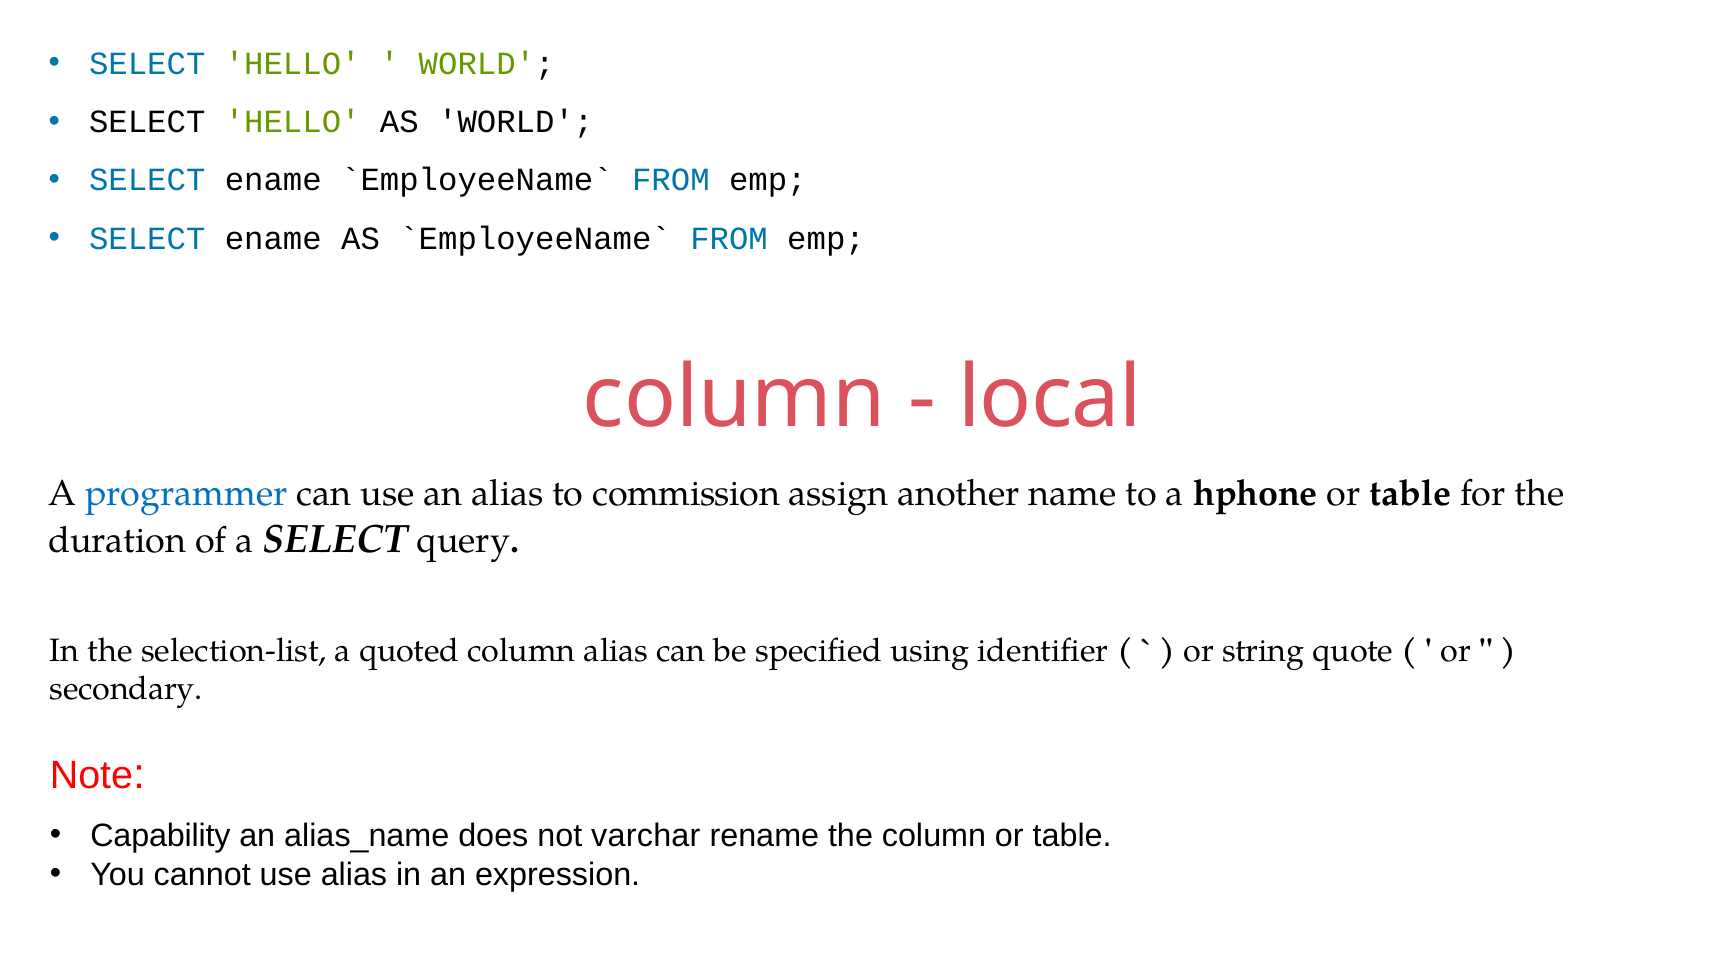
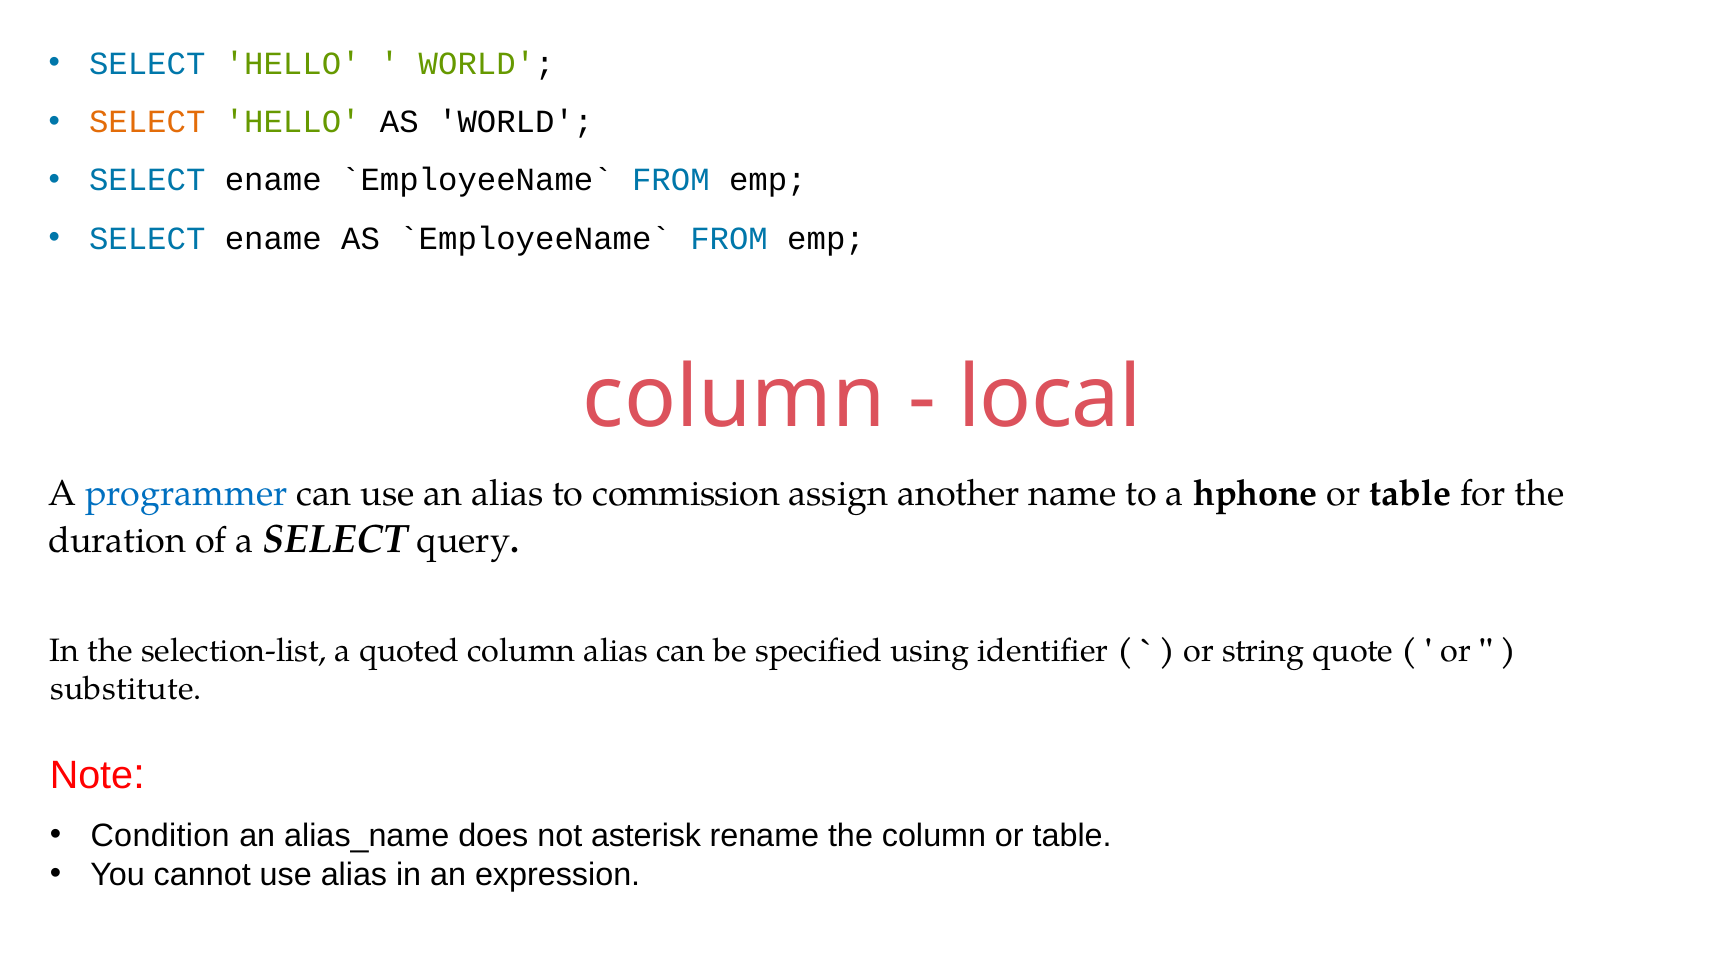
SELECT at (147, 122) colour: black -> orange
secondary: secondary -> substitute
Capability: Capability -> Condition
varchar: varchar -> asterisk
